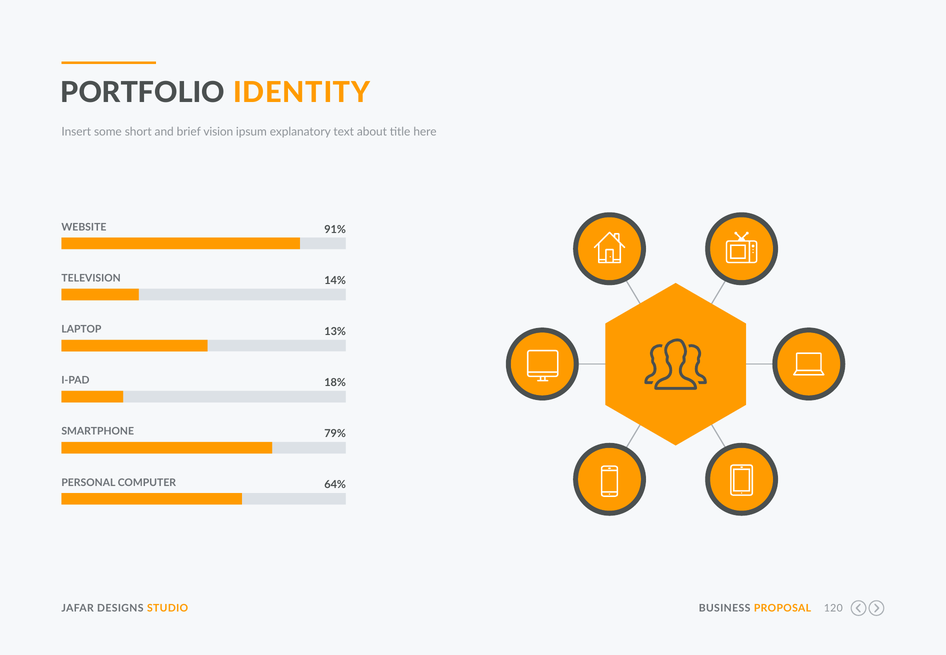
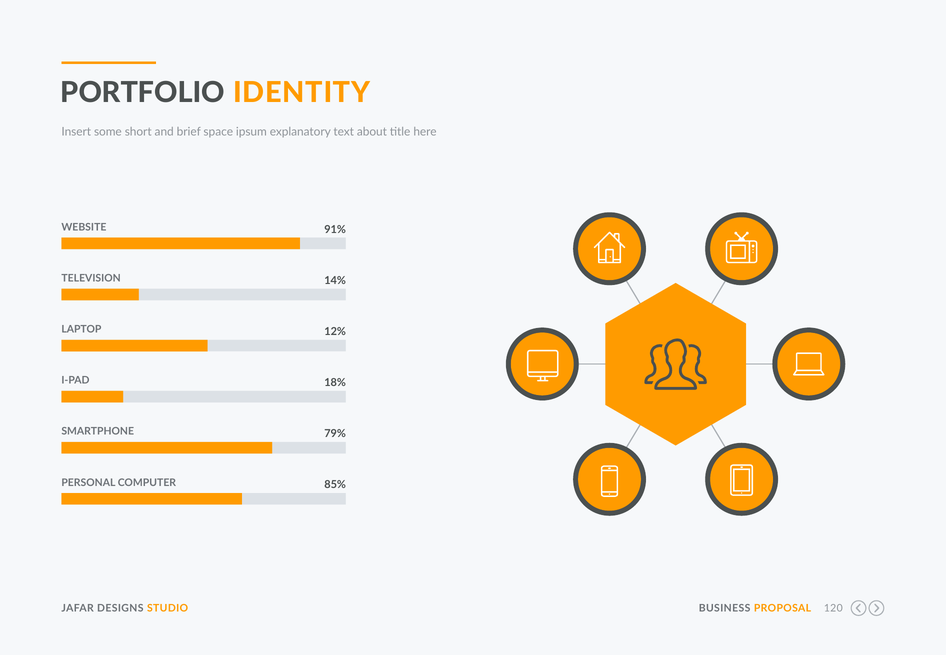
vision: vision -> space
13%: 13% -> 12%
64%: 64% -> 85%
